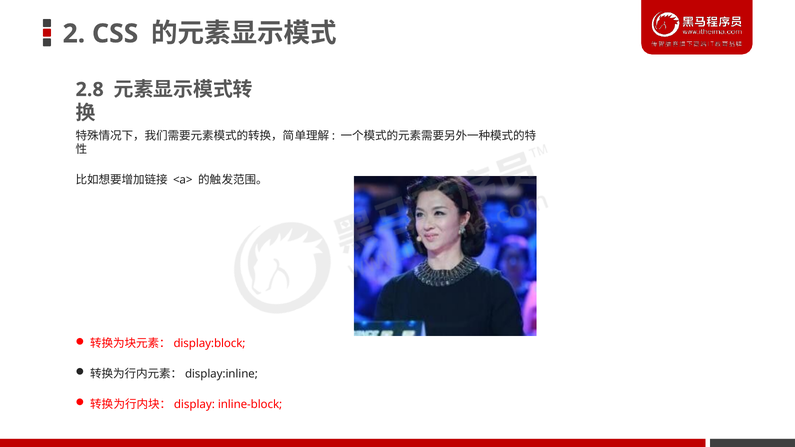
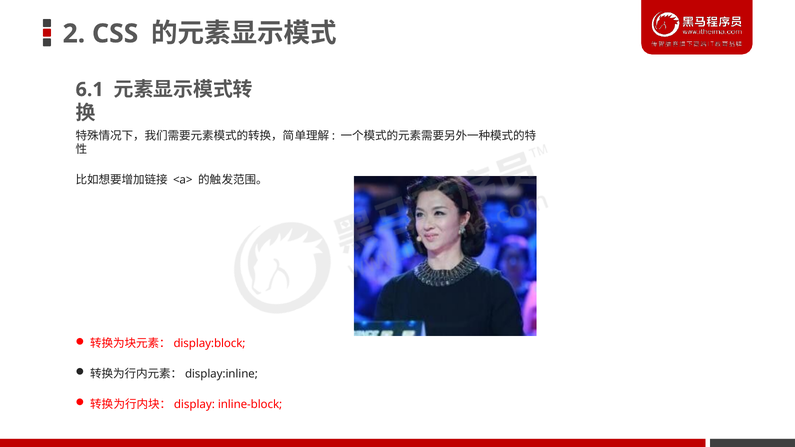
2.8: 2.8 -> 6.1
